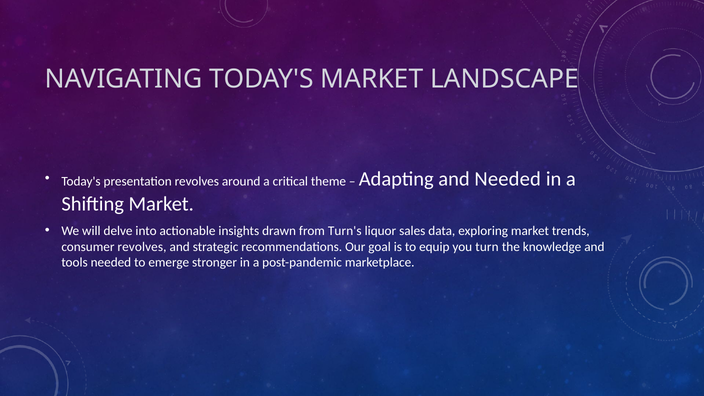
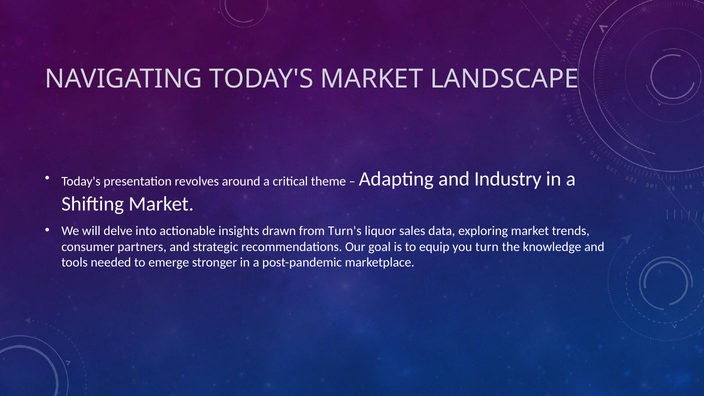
and Needed: Needed -> Industry
consumer revolves: revolves -> partners
